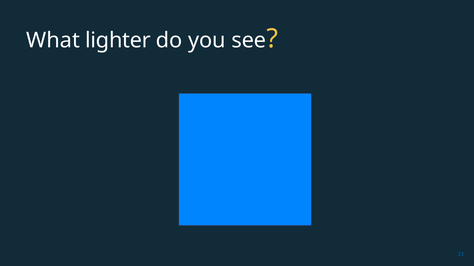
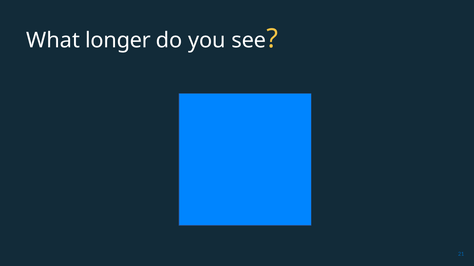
lighter: lighter -> longer
